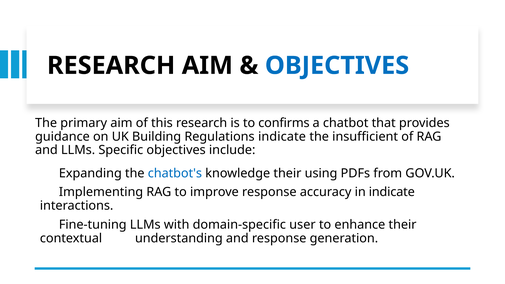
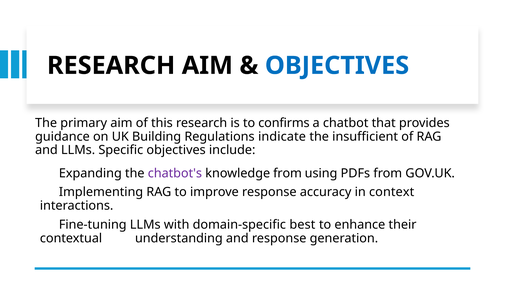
chatbot's colour: blue -> purple
knowledge their: their -> from
in indicate: indicate -> context
user: user -> best
